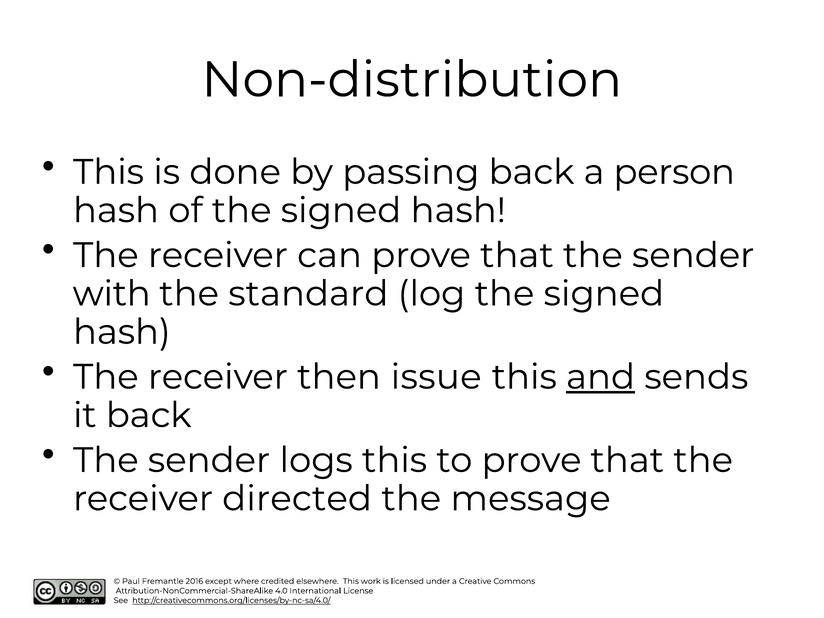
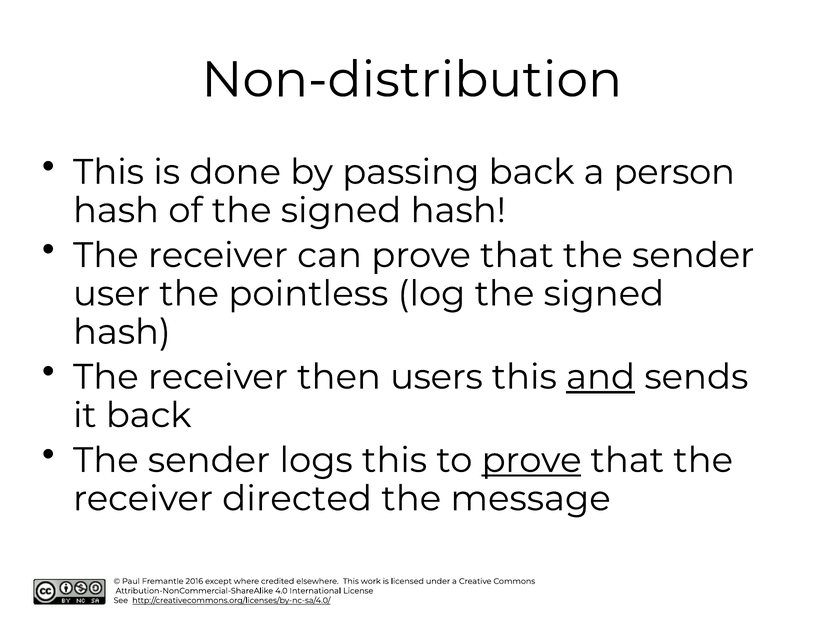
with: with -> user
standard: standard -> pointless
issue: issue -> users
prove at (532, 460) underline: none -> present
